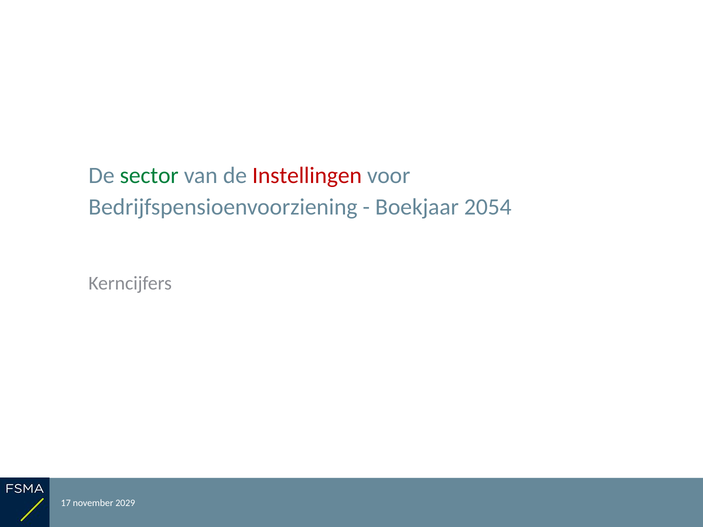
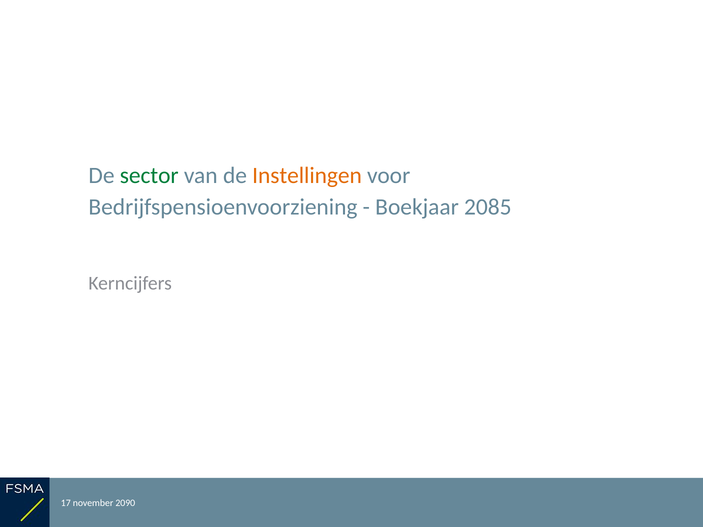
Instellingen colour: red -> orange
2054: 2054 -> 2085
2029: 2029 -> 2090
